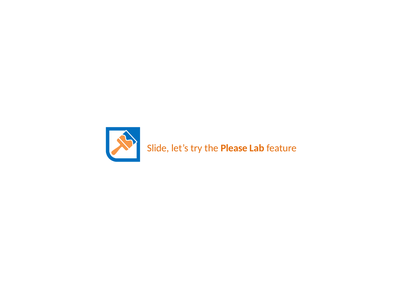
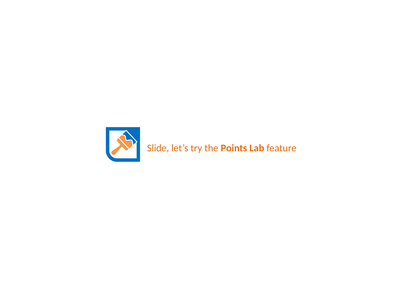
Please: Please -> Points
